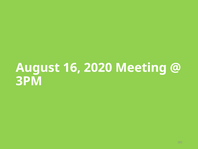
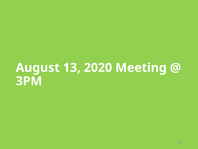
16: 16 -> 13
